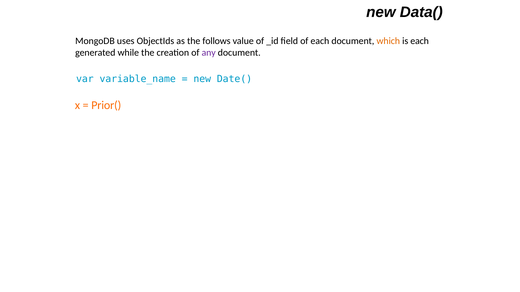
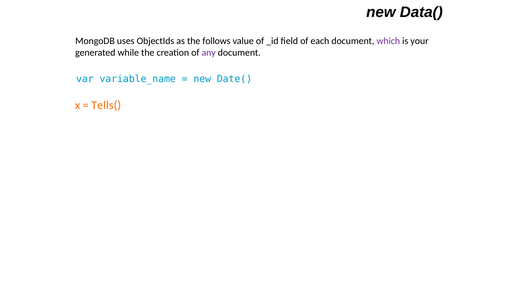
which colour: orange -> purple
is each: each -> your
Prior(: Prior( -> Tells(
